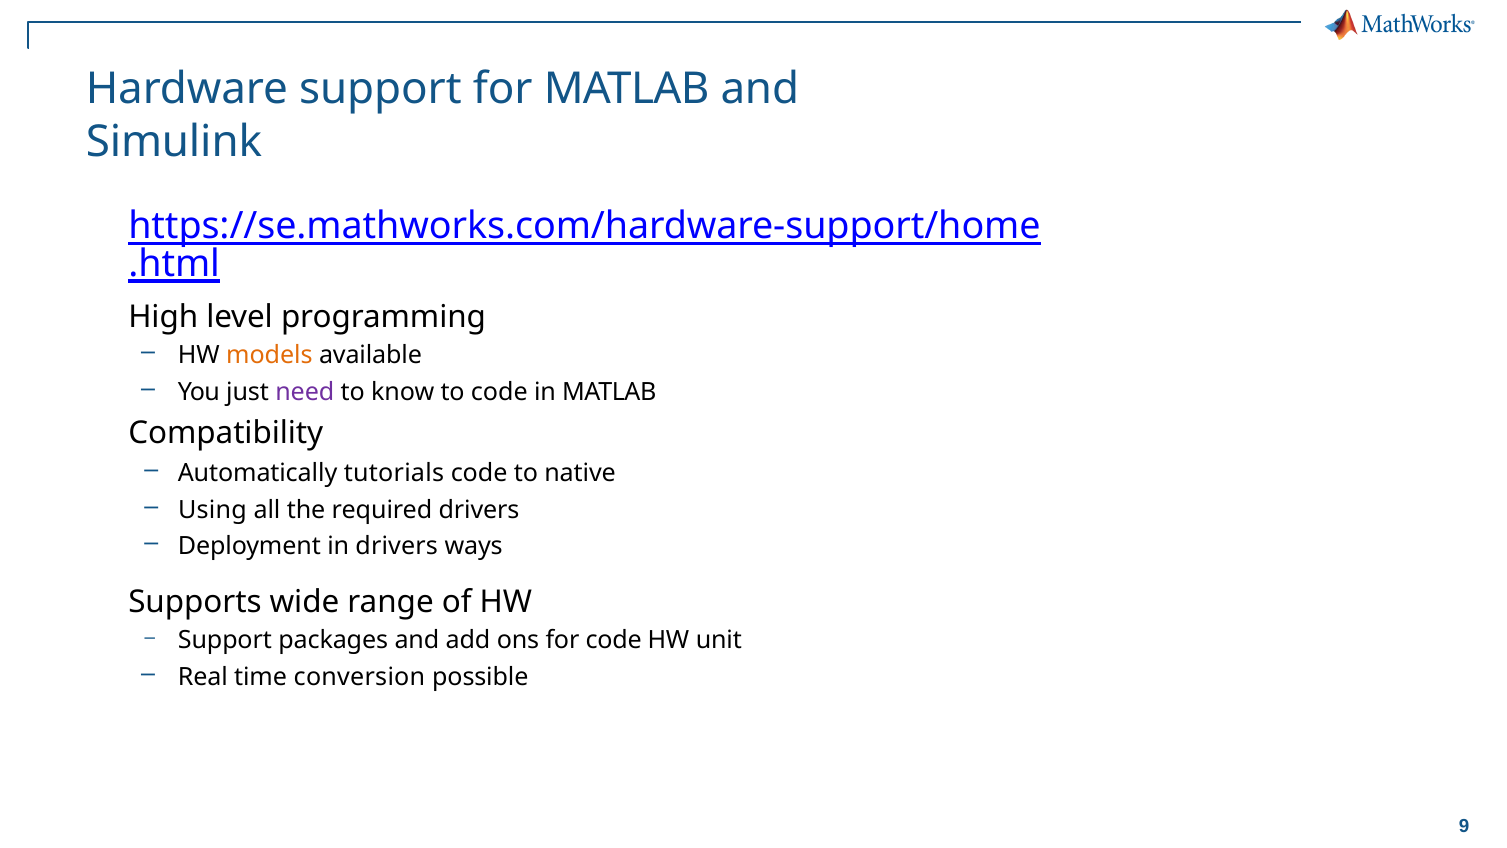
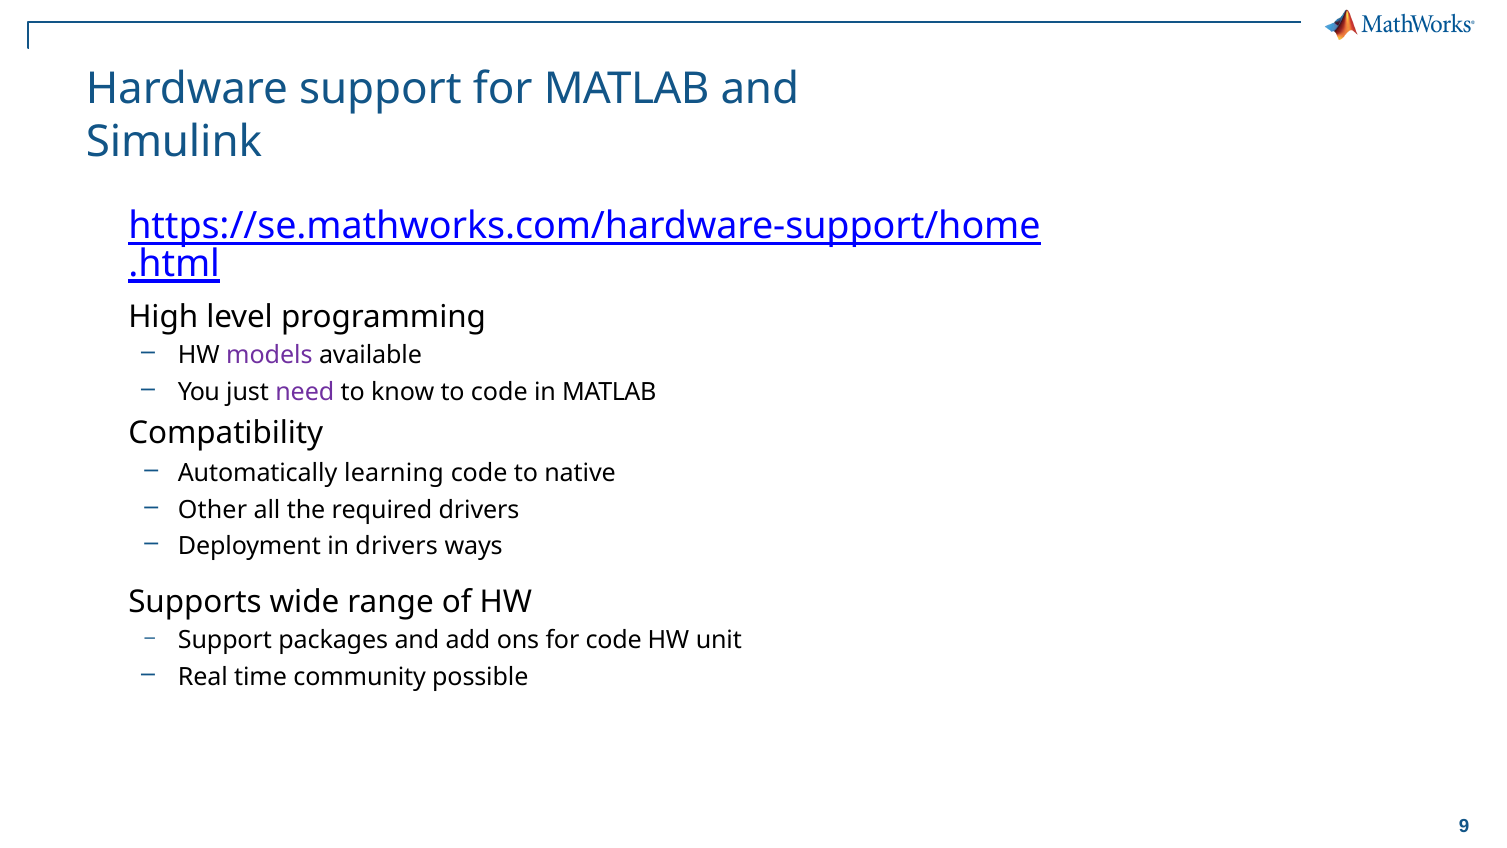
models colour: orange -> purple
tutorials: tutorials -> learning
Using: Using -> Other
conversion: conversion -> community
